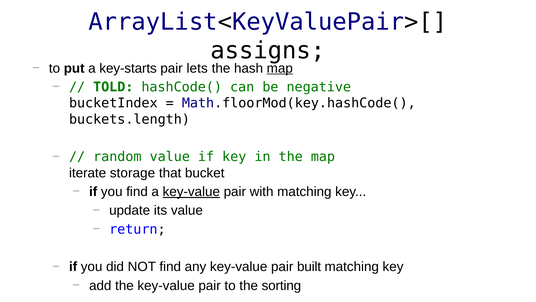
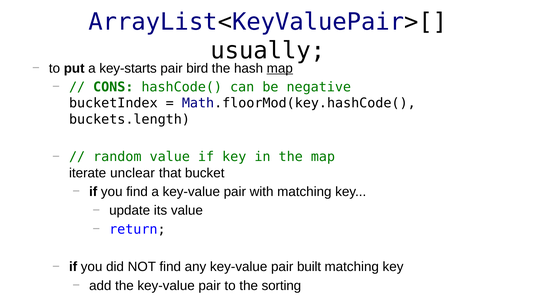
assigns: assigns -> usually
lets: lets -> bird
TOLD: TOLD -> CONS
storage: storage -> unclear
key-value at (191, 191) underline: present -> none
